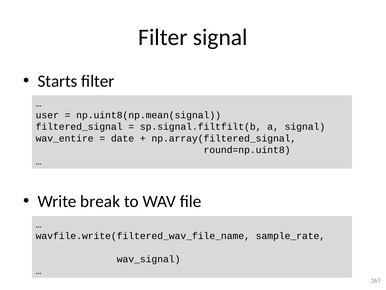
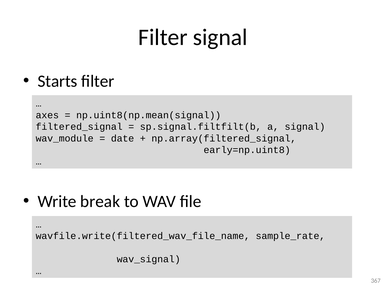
user: user -> axes
wav_entire: wav_entire -> wav_module
round=np.uint8: round=np.uint8 -> early=np.uint8
